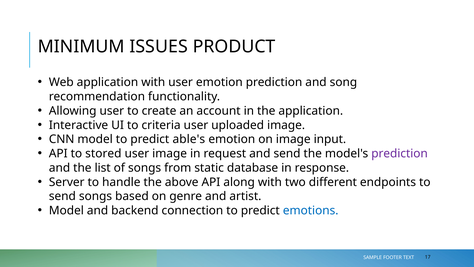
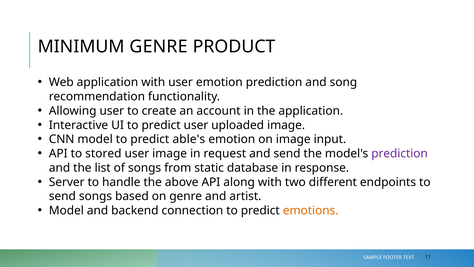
MINIMUM ISSUES: ISSUES -> GENRE
UI to criteria: criteria -> predict
emotions colour: blue -> orange
